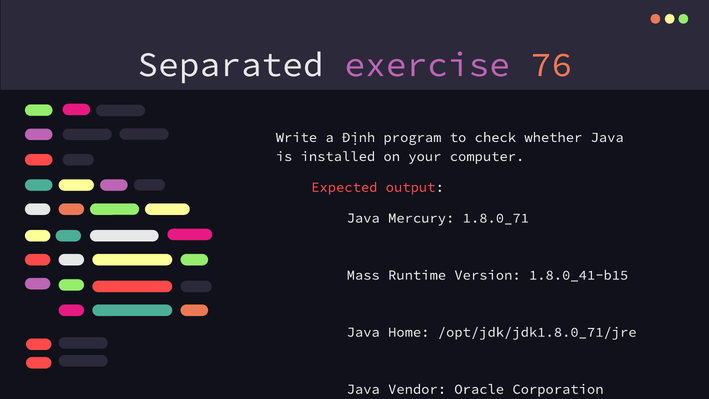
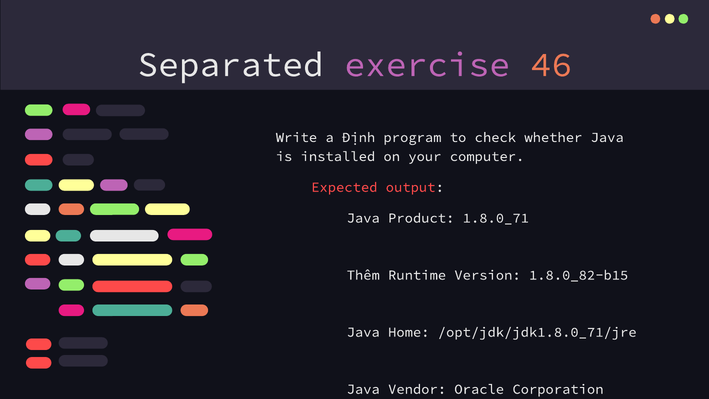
76: 76 -> 46
Mercury: Mercury -> Product
Mass: Mass -> Thêm
1.8.0_41-b15: 1.8.0_41-b15 -> 1.8.0_82-b15
